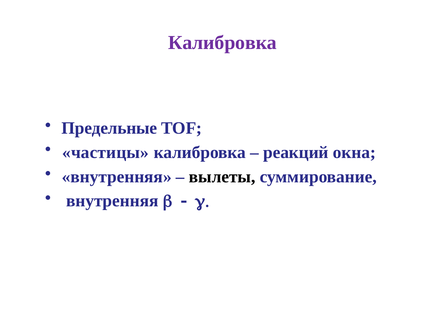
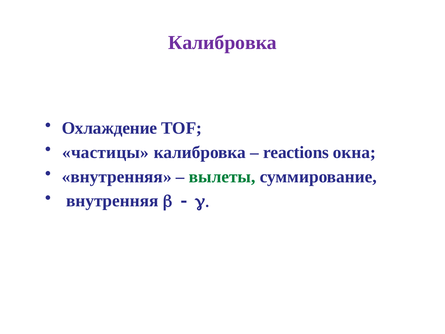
Предельные: Предельные -> Охлаждение
реакций: реакций -> reactions
вылеты colour: black -> green
